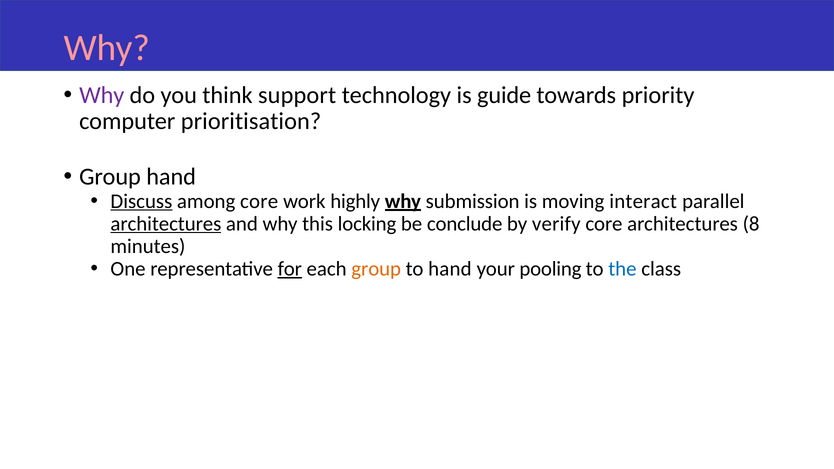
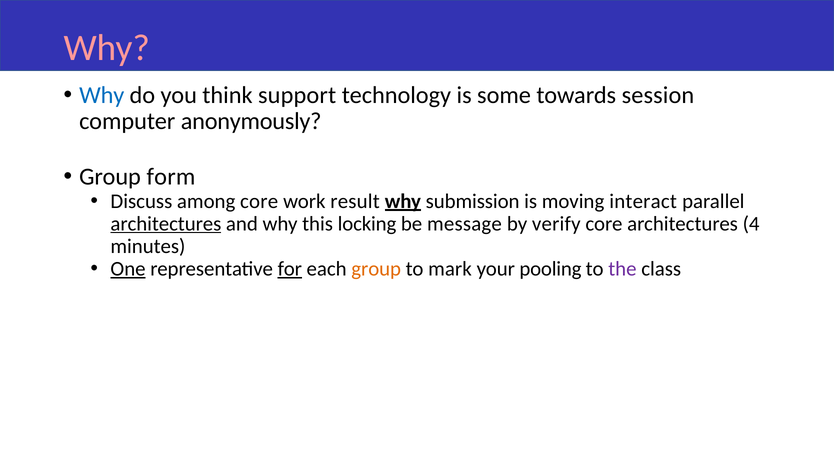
Why at (102, 95) colour: purple -> blue
guide: guide -> some
priority: priority -> session
prioritisation: prioritisation -> anonymously
Group hand: hand -> form
Discuss underline: present -> none
highly: highly -> result
conclude: conclude -> message
8: 8 -> 4
One underline: none -> present
to hand: hand -> mark
the colour: blue -> purple
